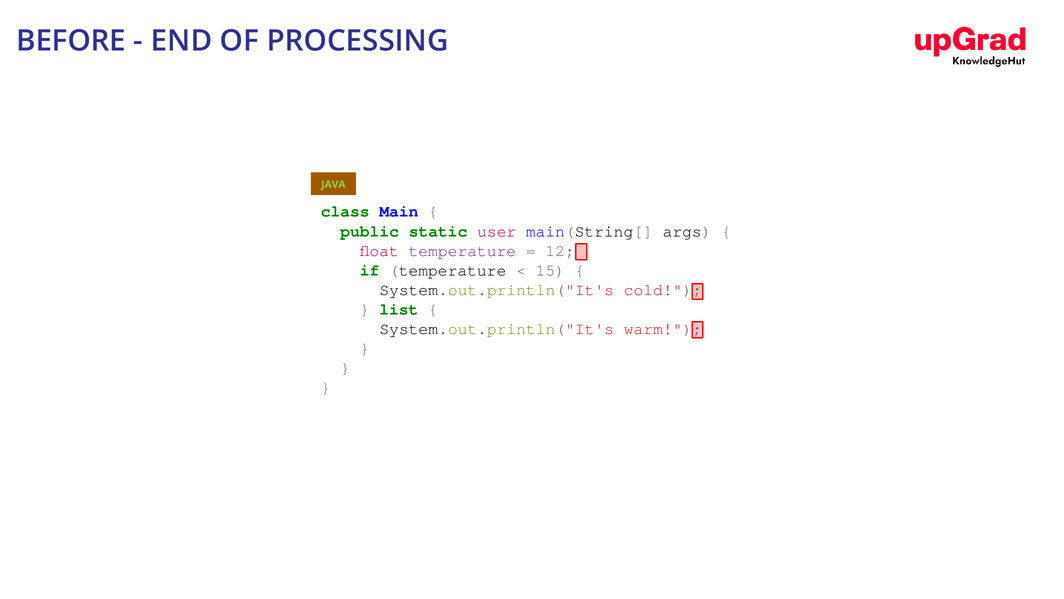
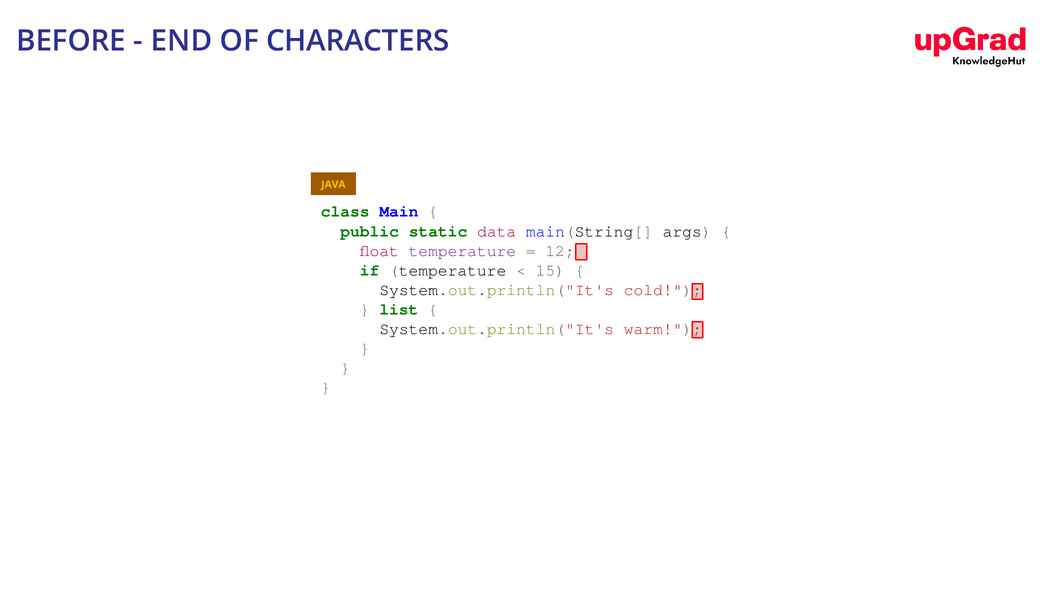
PROCESSING: PROCESSING -> CHARACTERS
JAVA colour: light green -> yellow
user: user -> data
